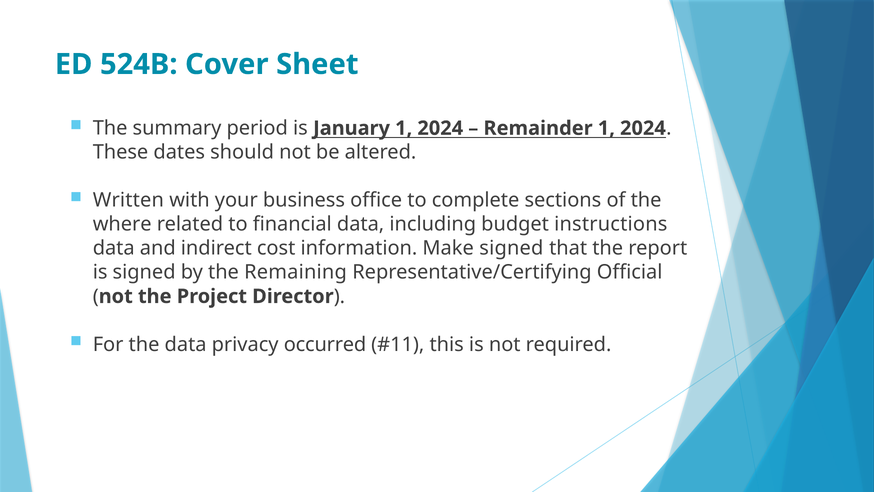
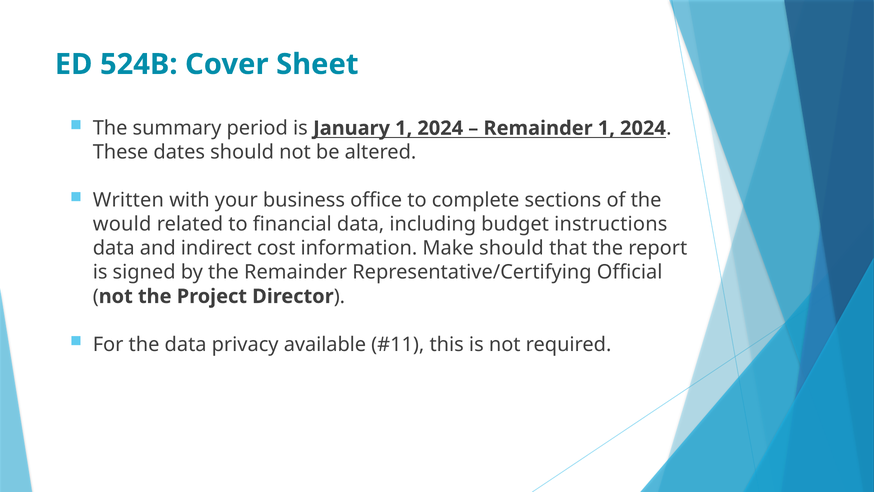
where: where -> would
Make signed: signed -> should
the Remaining: Remaining -> Remainder
occurred: occurred -> available
